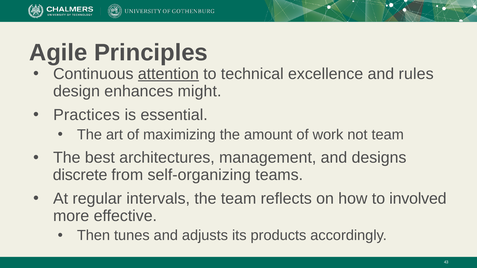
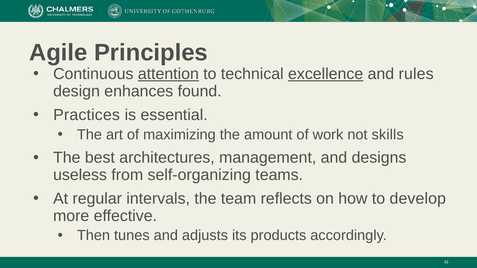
excellence underline: none -> present
might: might -> found
not team: team -> skills
discrete: discrete -> useless
involved: involved -> develop
